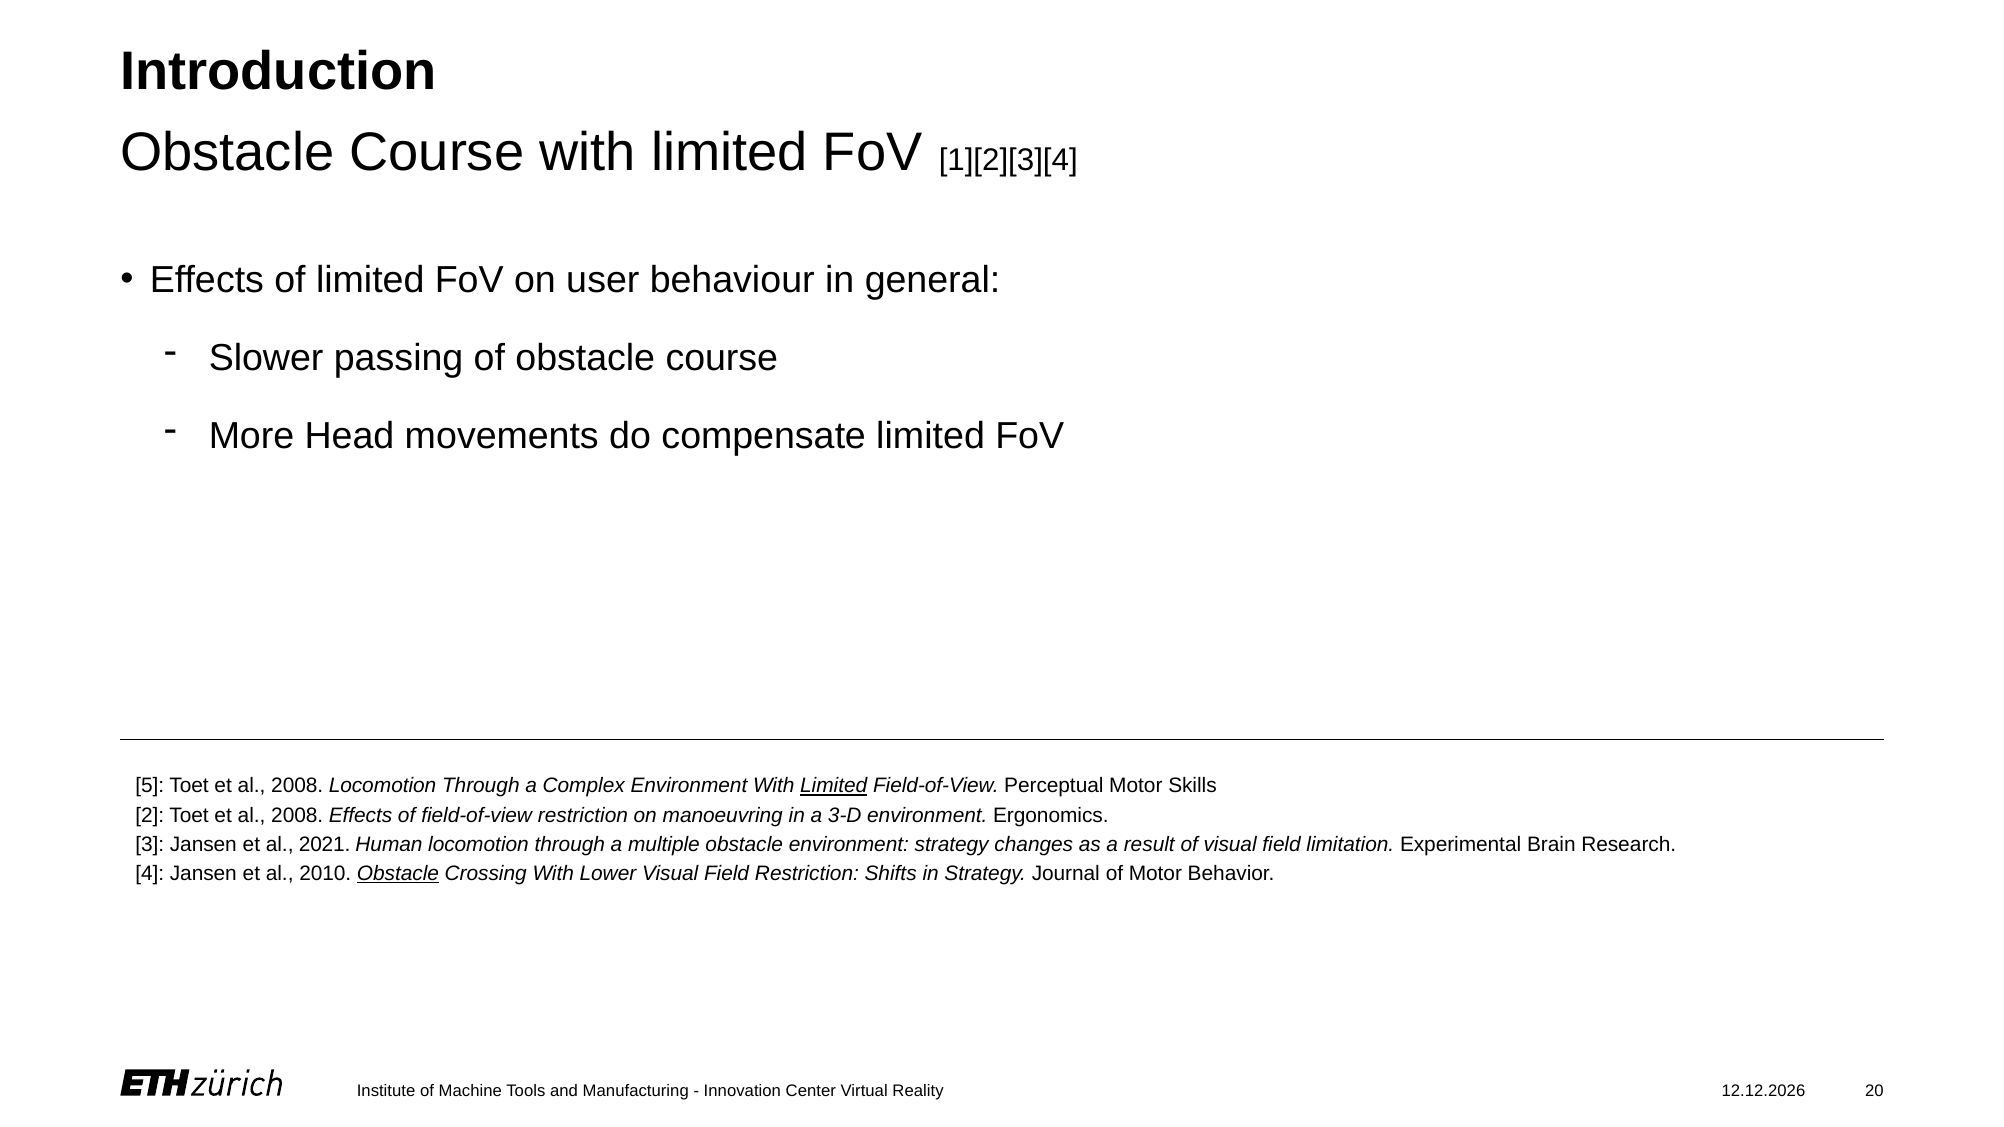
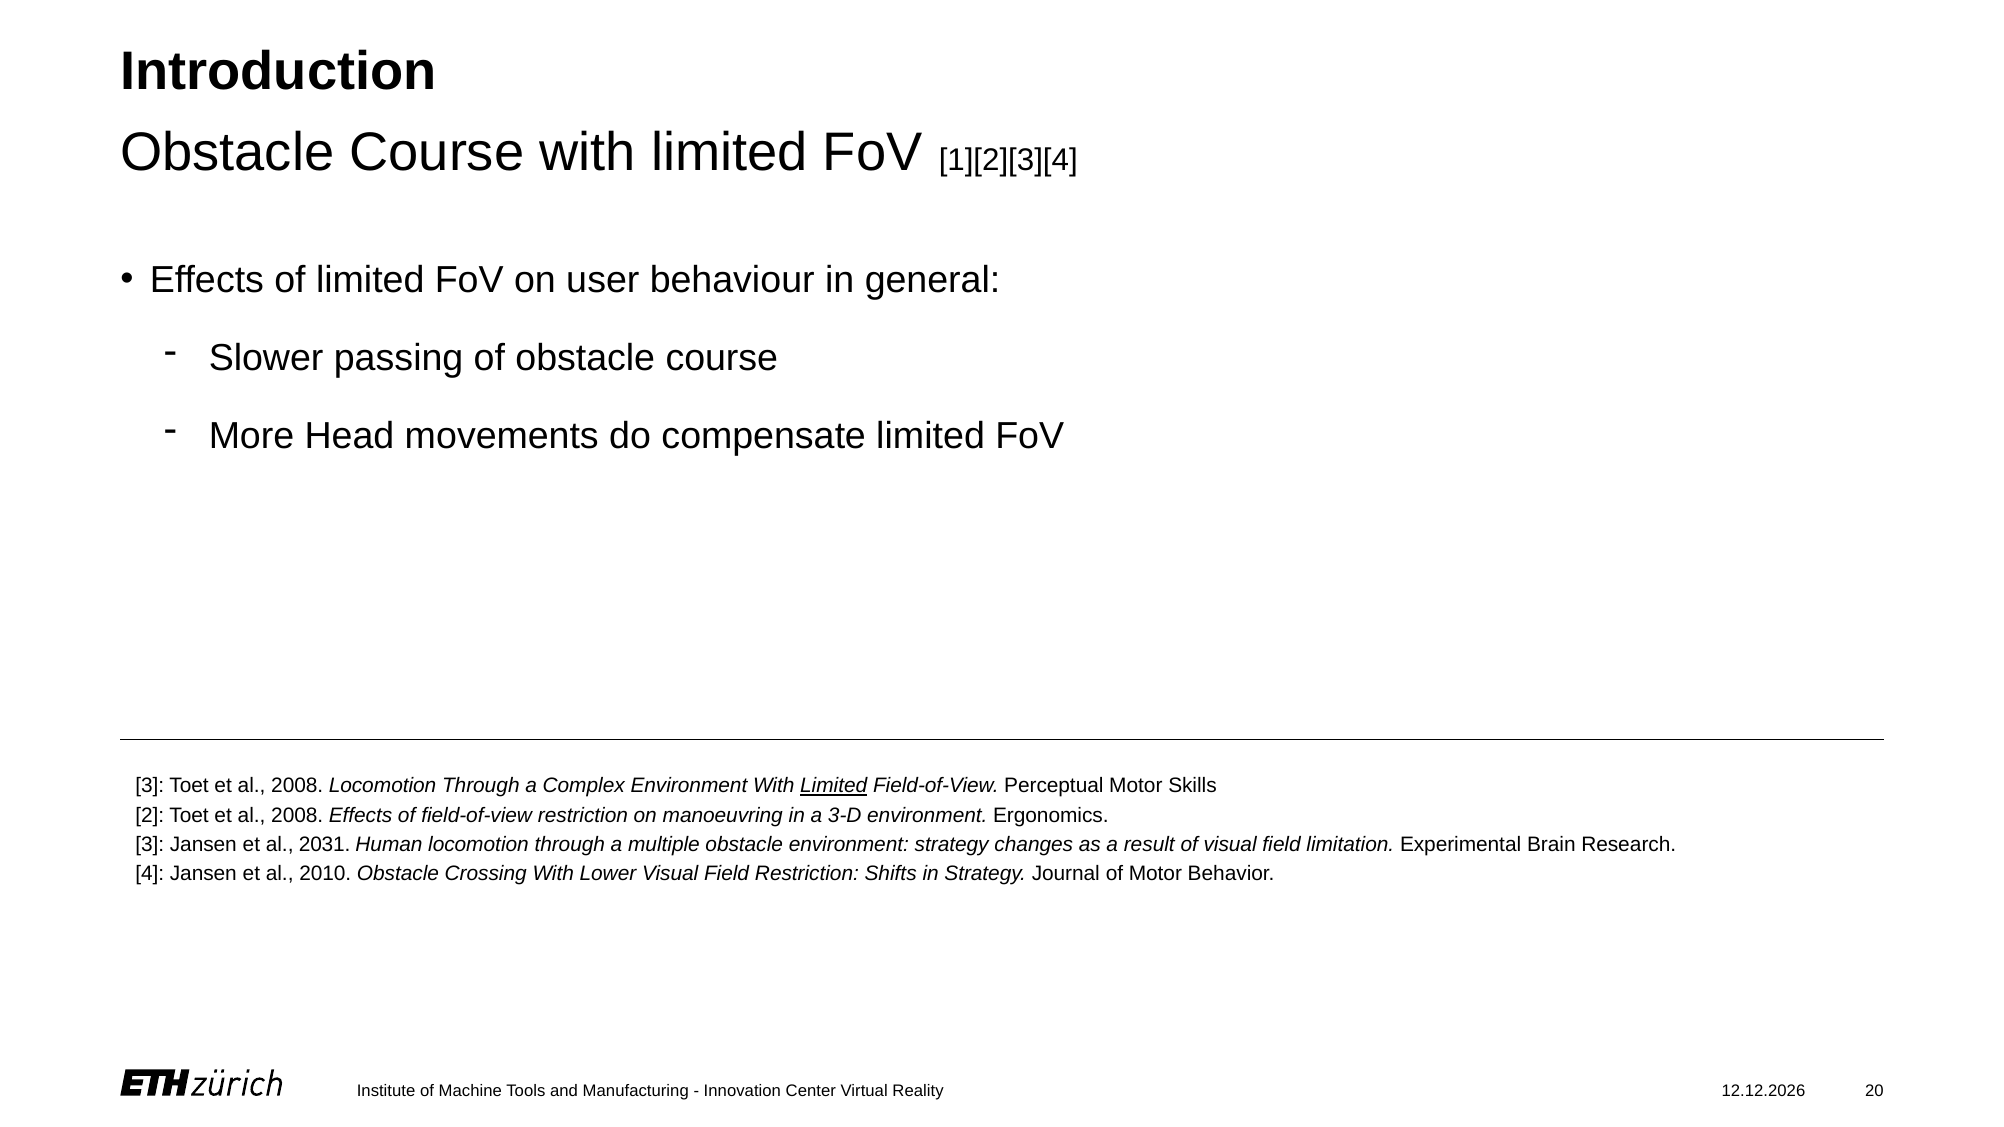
5 at (150, 786): 5 -> 3
2021: 2021 -> 2031
Obstacle at (398, 874) underline: present -> none
